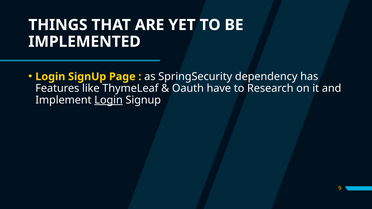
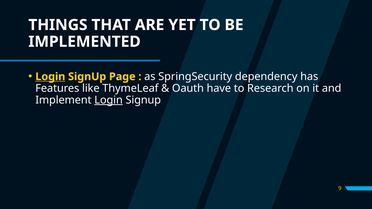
Login at (50, 77) underline: none -> present
